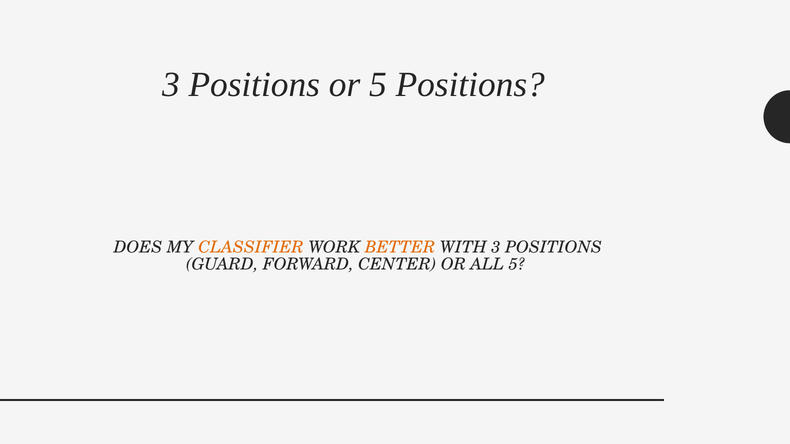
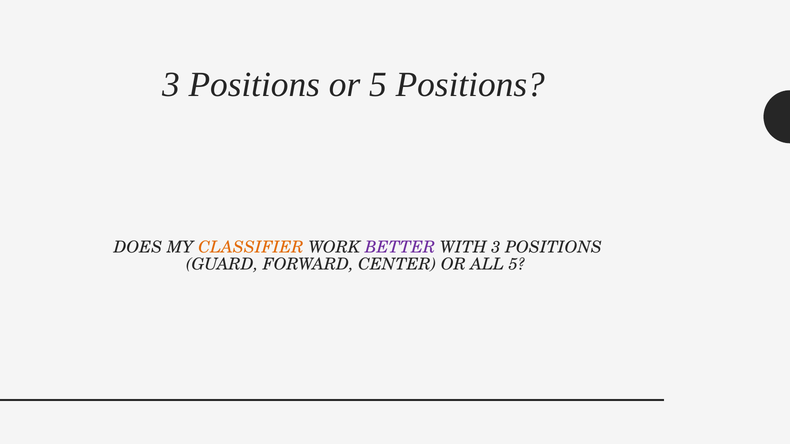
BETTER colour: orange -> purple
